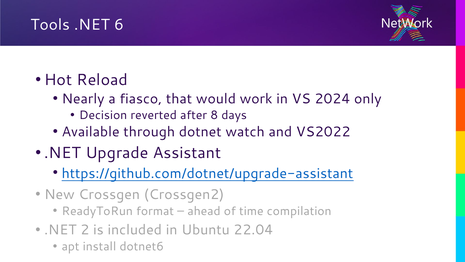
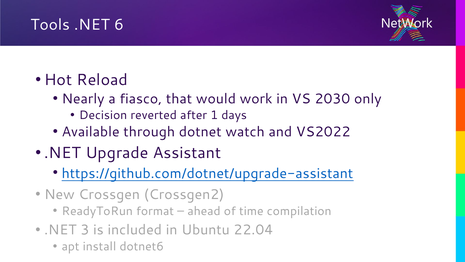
2024: 2024 -> 2030
8: 8 -> 1
2: 2 -> 3
